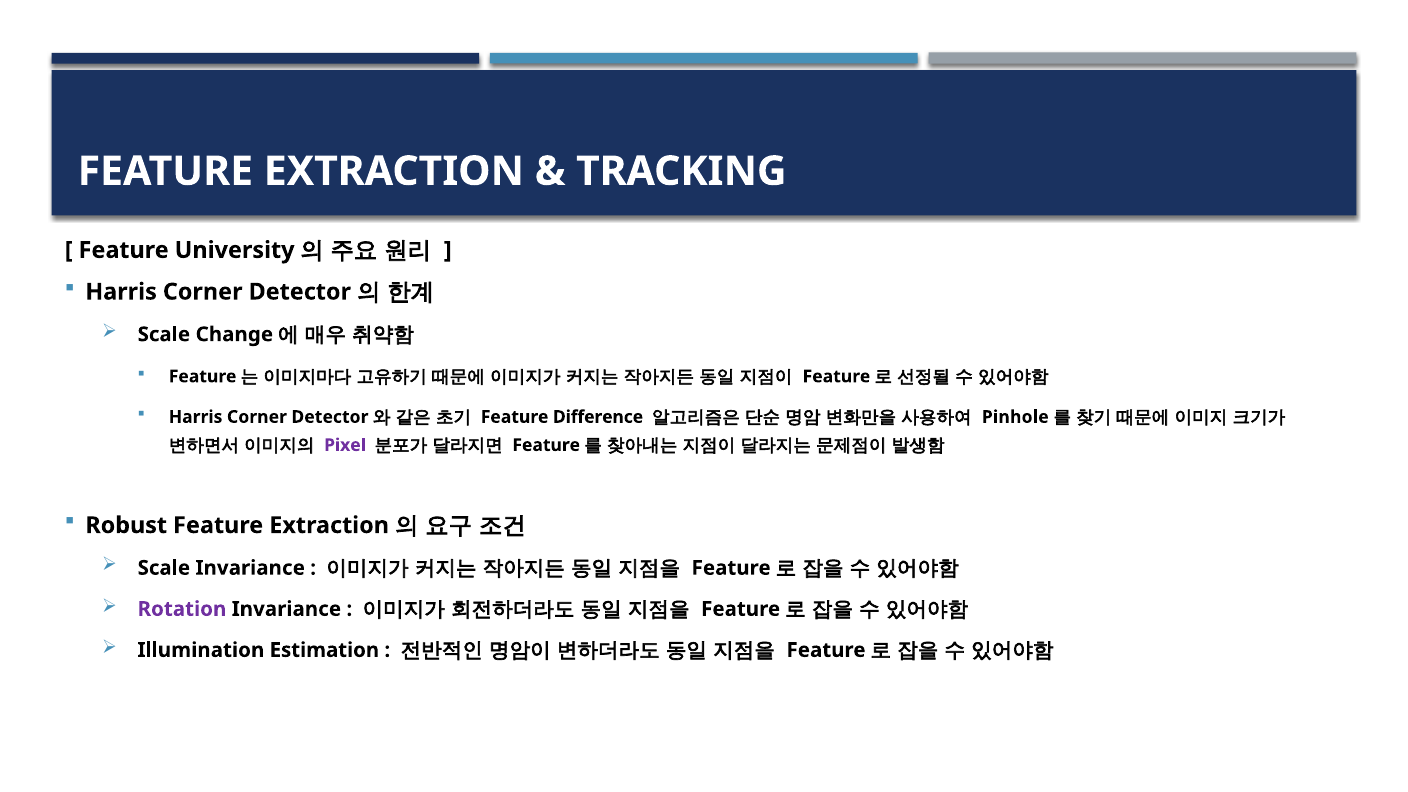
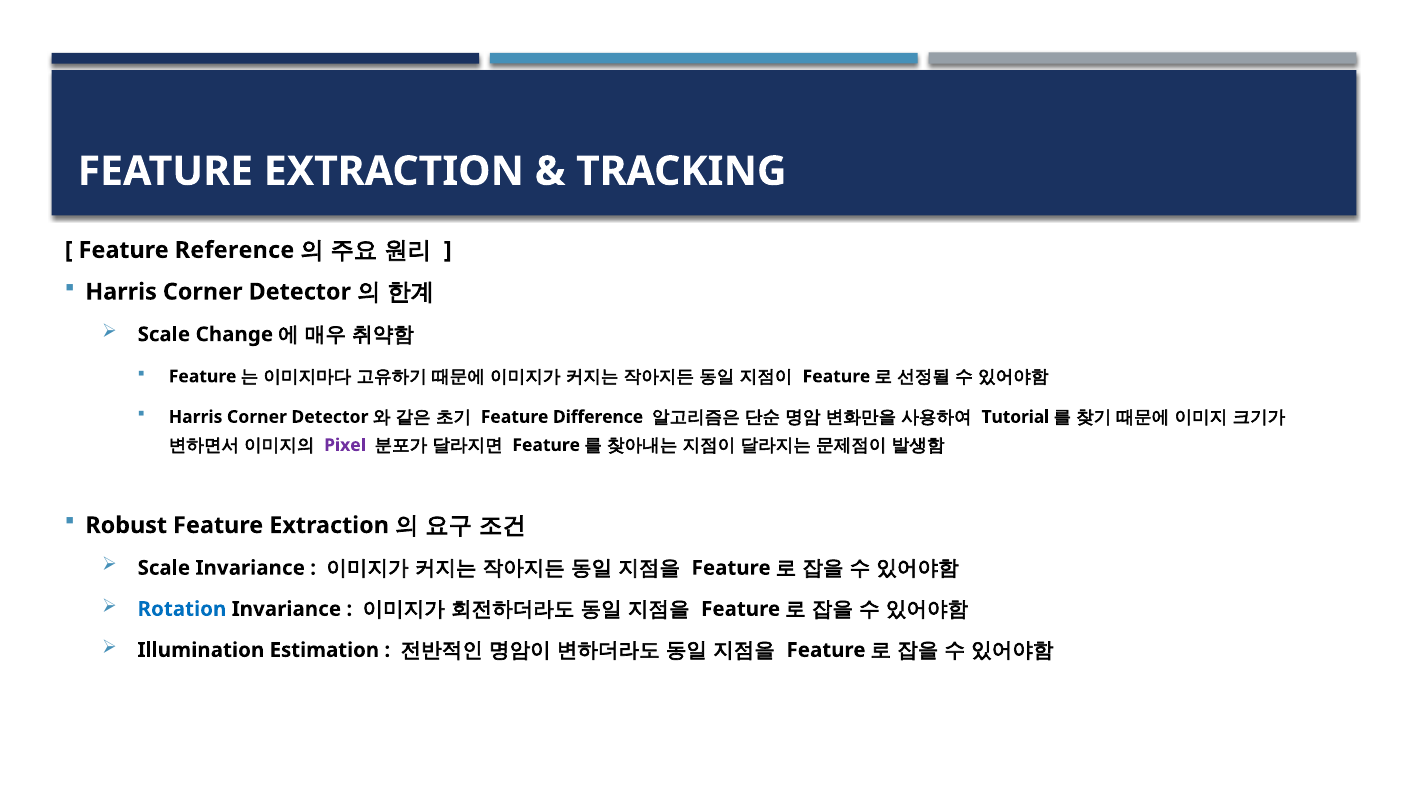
University: University -> Reference
Pinhole: Pinhole -> Tutorial
Rotation colour: purple -> blue
